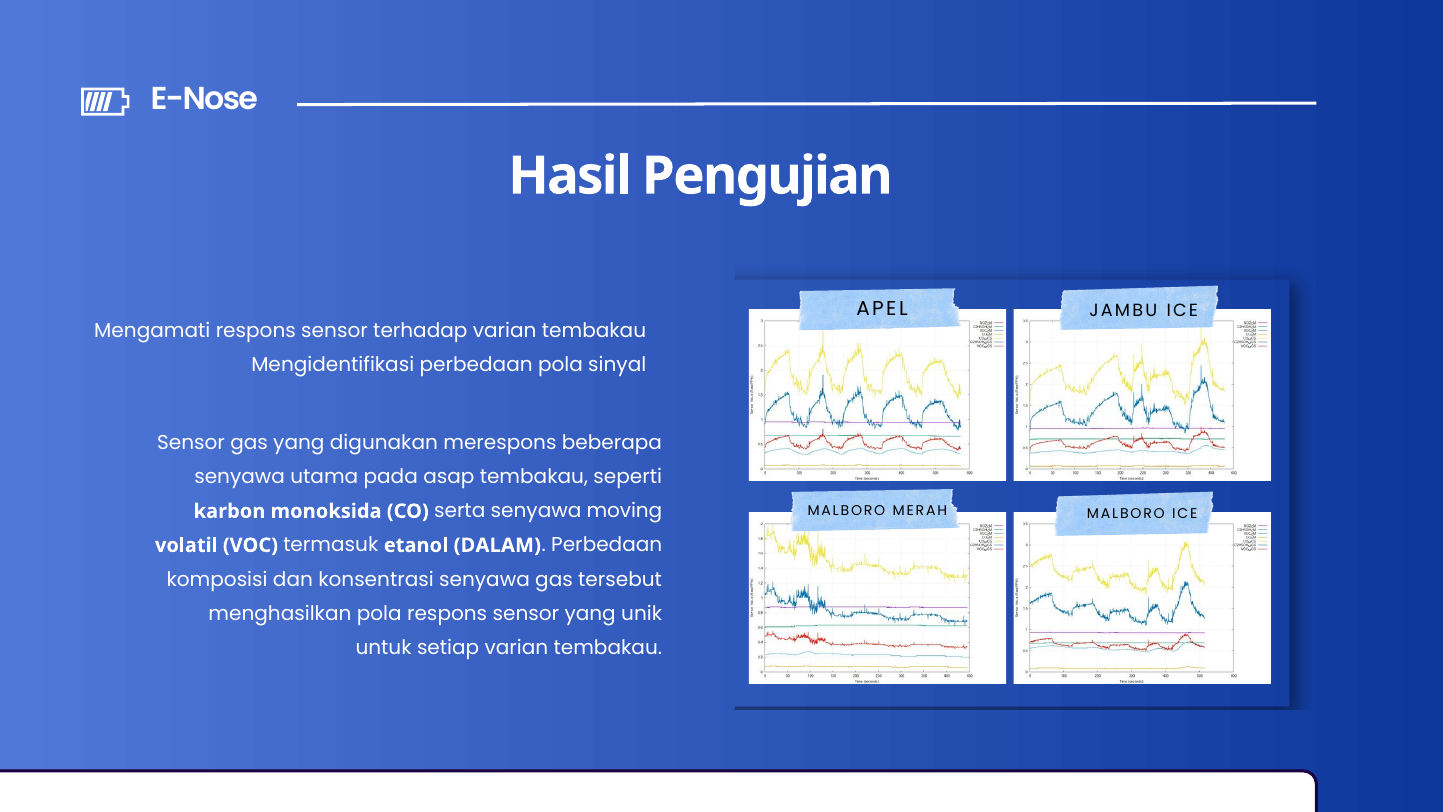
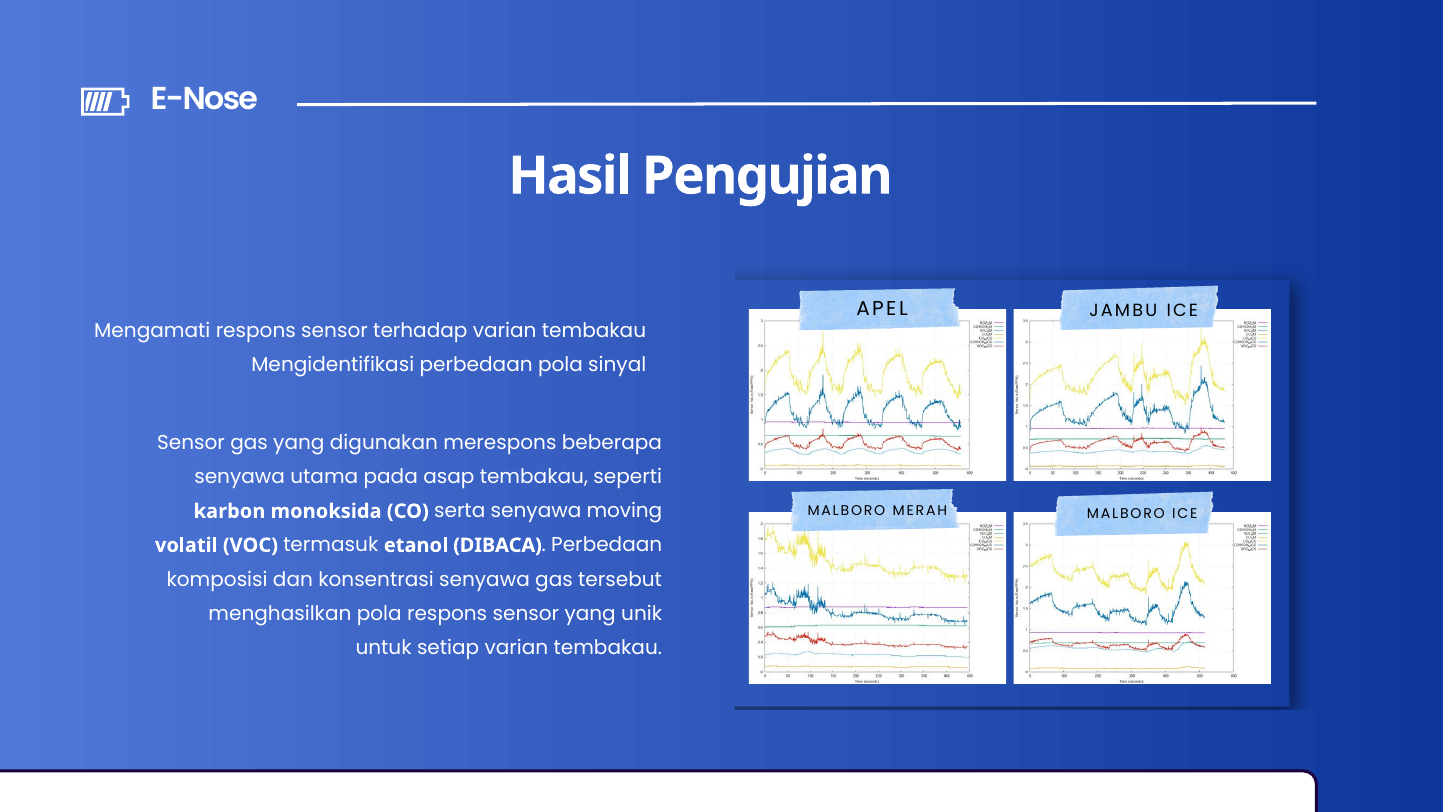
DALAM: DALAM -> DIBACA
